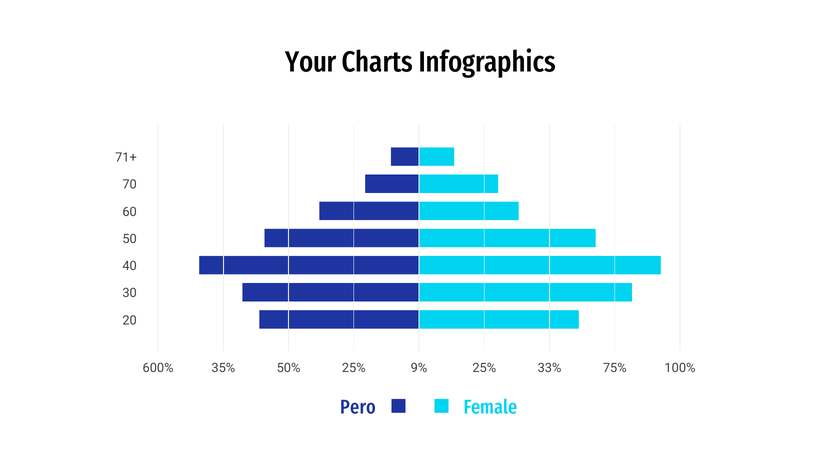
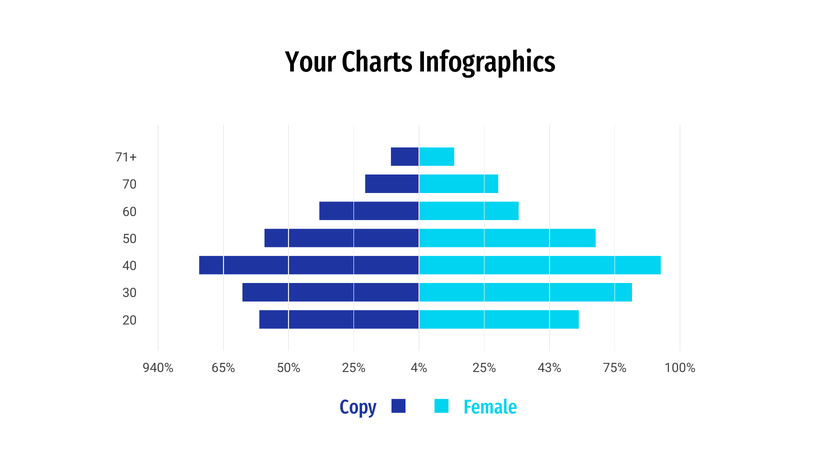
600%: 600% -> 940%
35%: 35% -> 65%
9%: 9% -> 4%
33%: 33% -> 43%
Pero: Pero -> Copy
